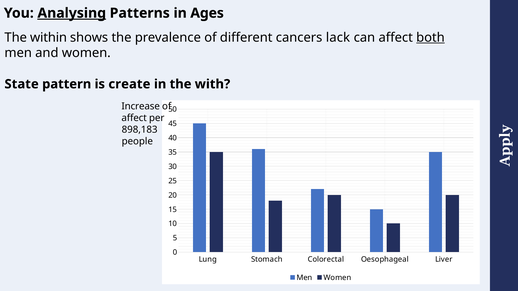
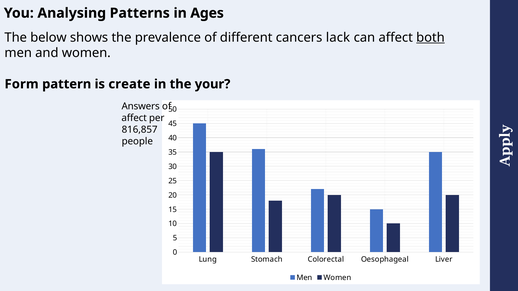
Analysing underline: present -> none
within: within -> below
State: State -> Form
with: with -> your
Increase: Increase -> Answers
898,183: 898,183 -> 816,857
